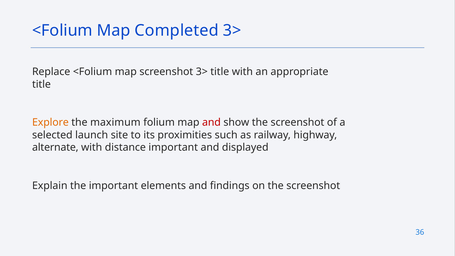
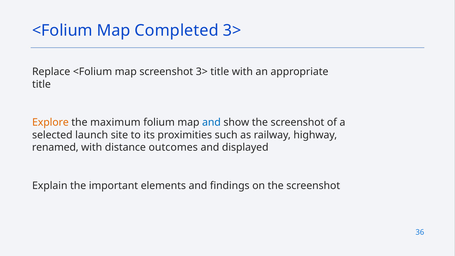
and at (211, 123) colour: red -> blue
alternate: alternate -> renamed
distance important: important -> outcomes
